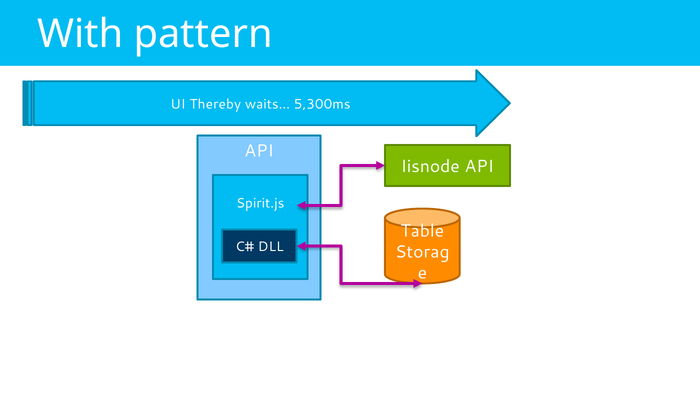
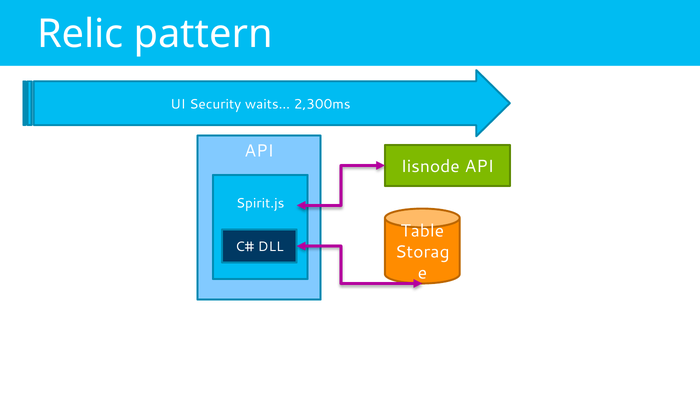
With: With -> Relic
Thereby: Thereby -> Security
5,300ms: 5,300ms -> 2,300ms
